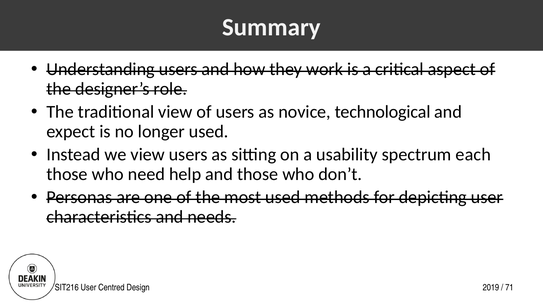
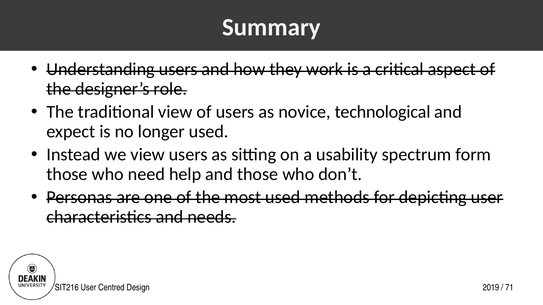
each: each -> form
